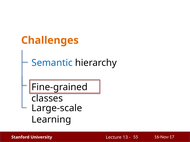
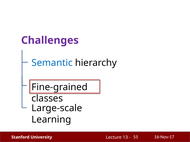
Challenges colour: orange -> purple
